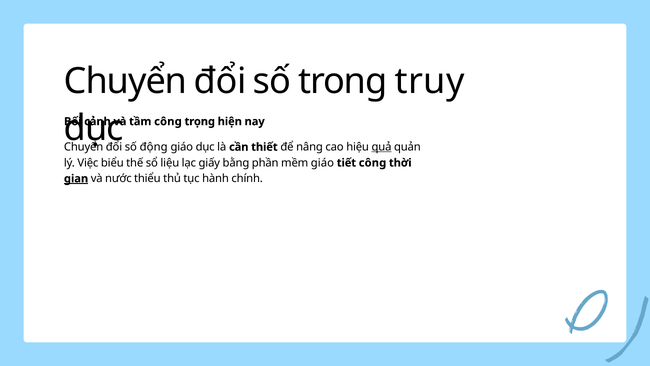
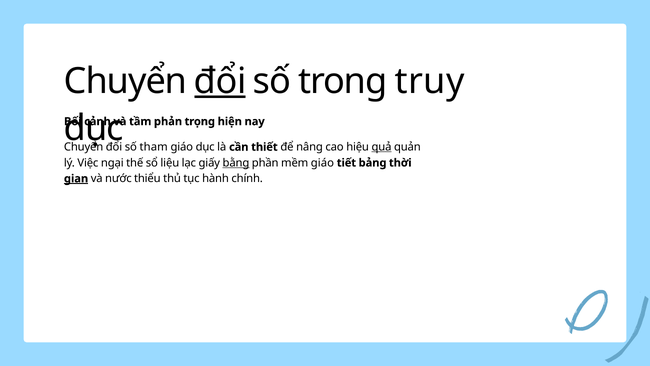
đổi at (220, 81) underline: none -> present
tầm công: công -> phản
động: động -> tham
biểu: biểu -> ngại
bằng underline: none -> present
tiết công: công -> bảng
